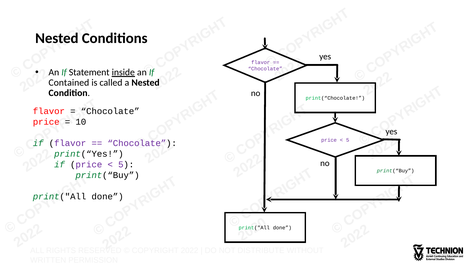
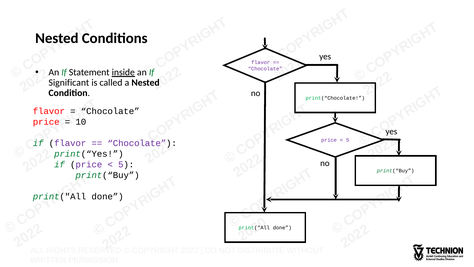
Contained: Contained -> Significant
